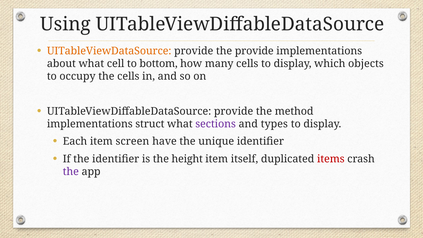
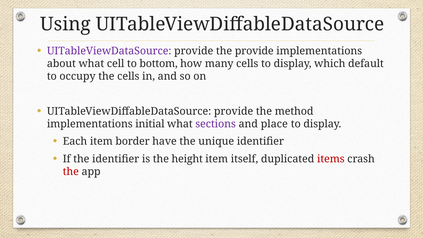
UITableViewDataSource colour: orange -> purple
objects: objects -> default
struct: struct -> initial
types: types -> place
screen: screen -> border
the at (71, 172) colour: purple -> red
